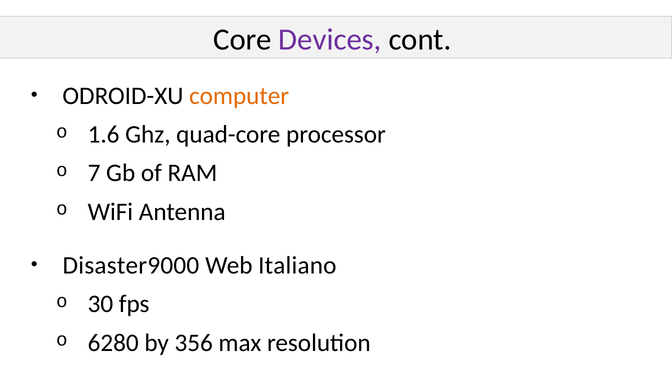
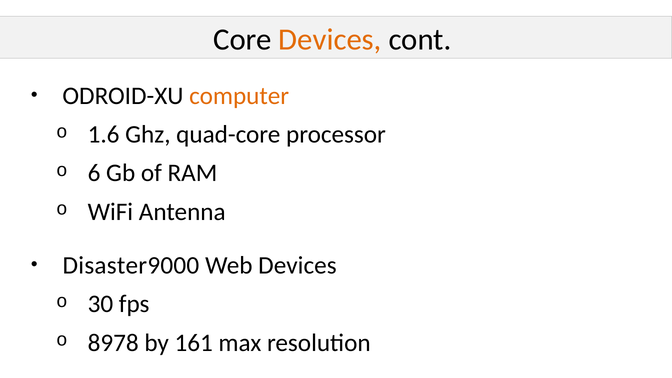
Devices at (330, 39) colour: purple -> orange
7: 7 -> 6
Web Italiano: Italiano -> Devices
6280: 6280 -> 8978
356: 356 -> 161
